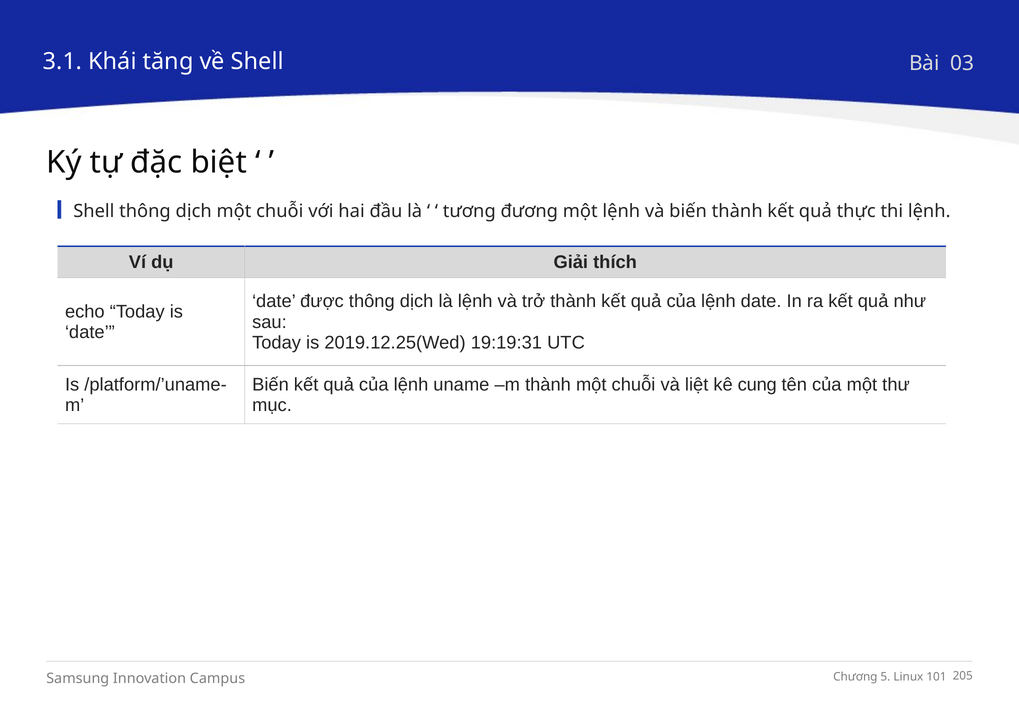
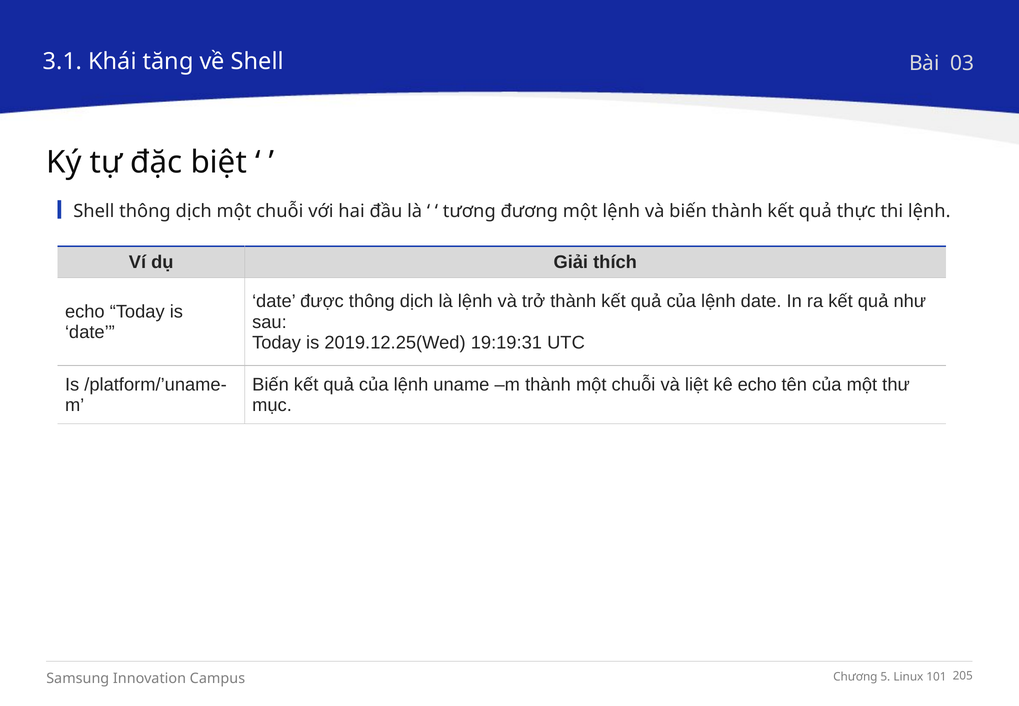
kê cung: cung -> echo
